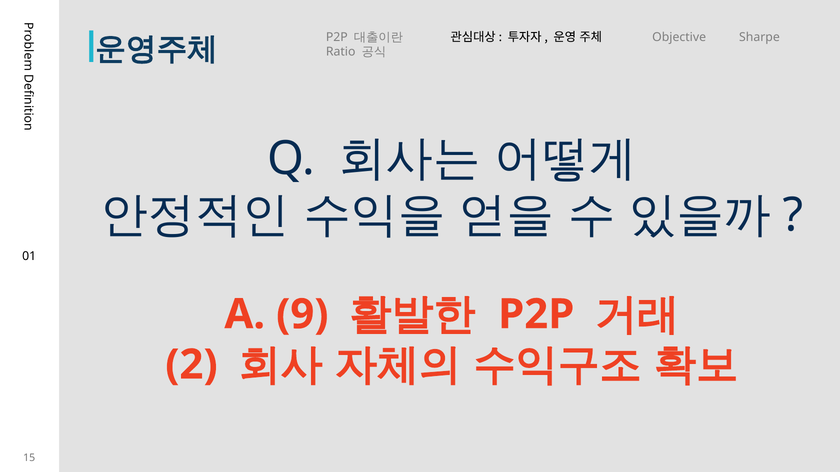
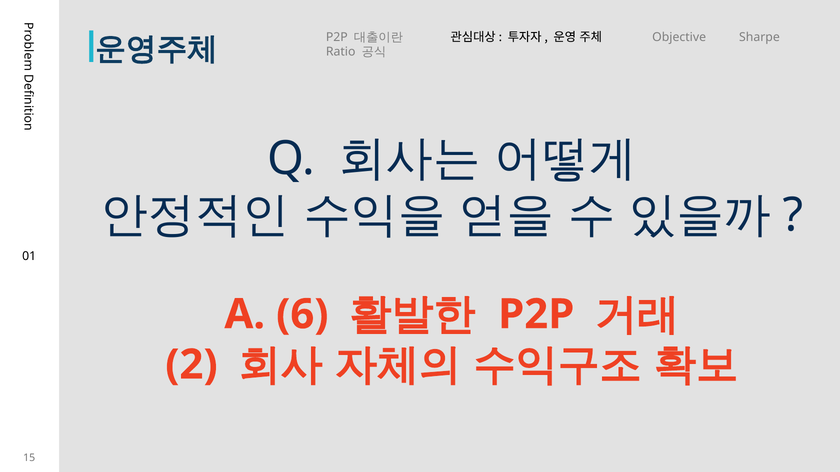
9: 9 -> 6
